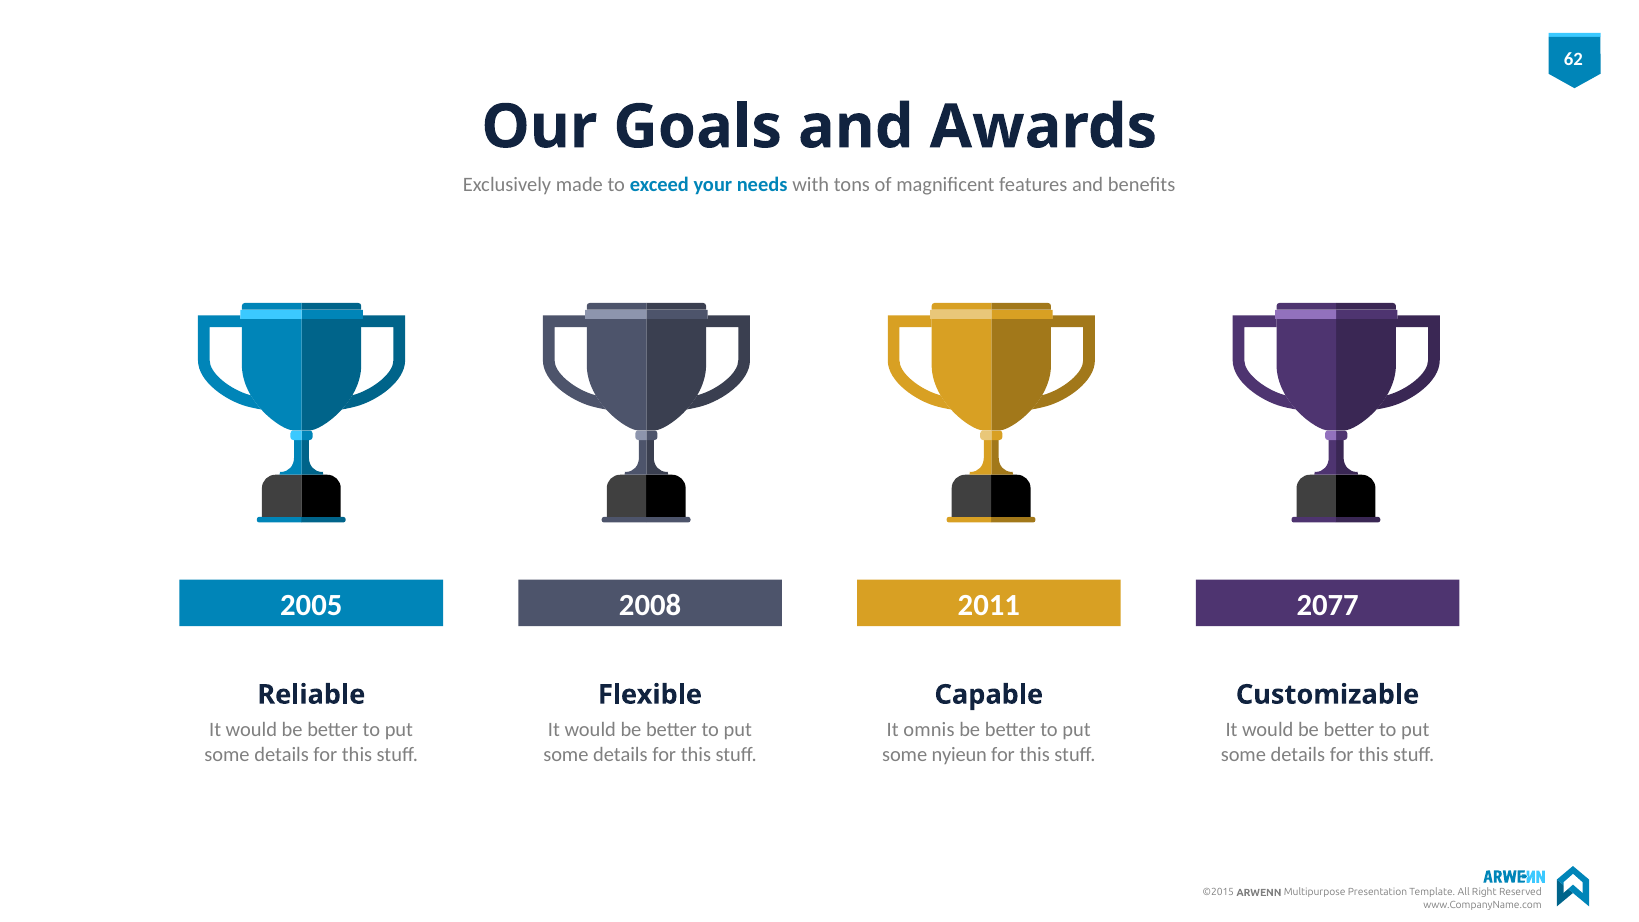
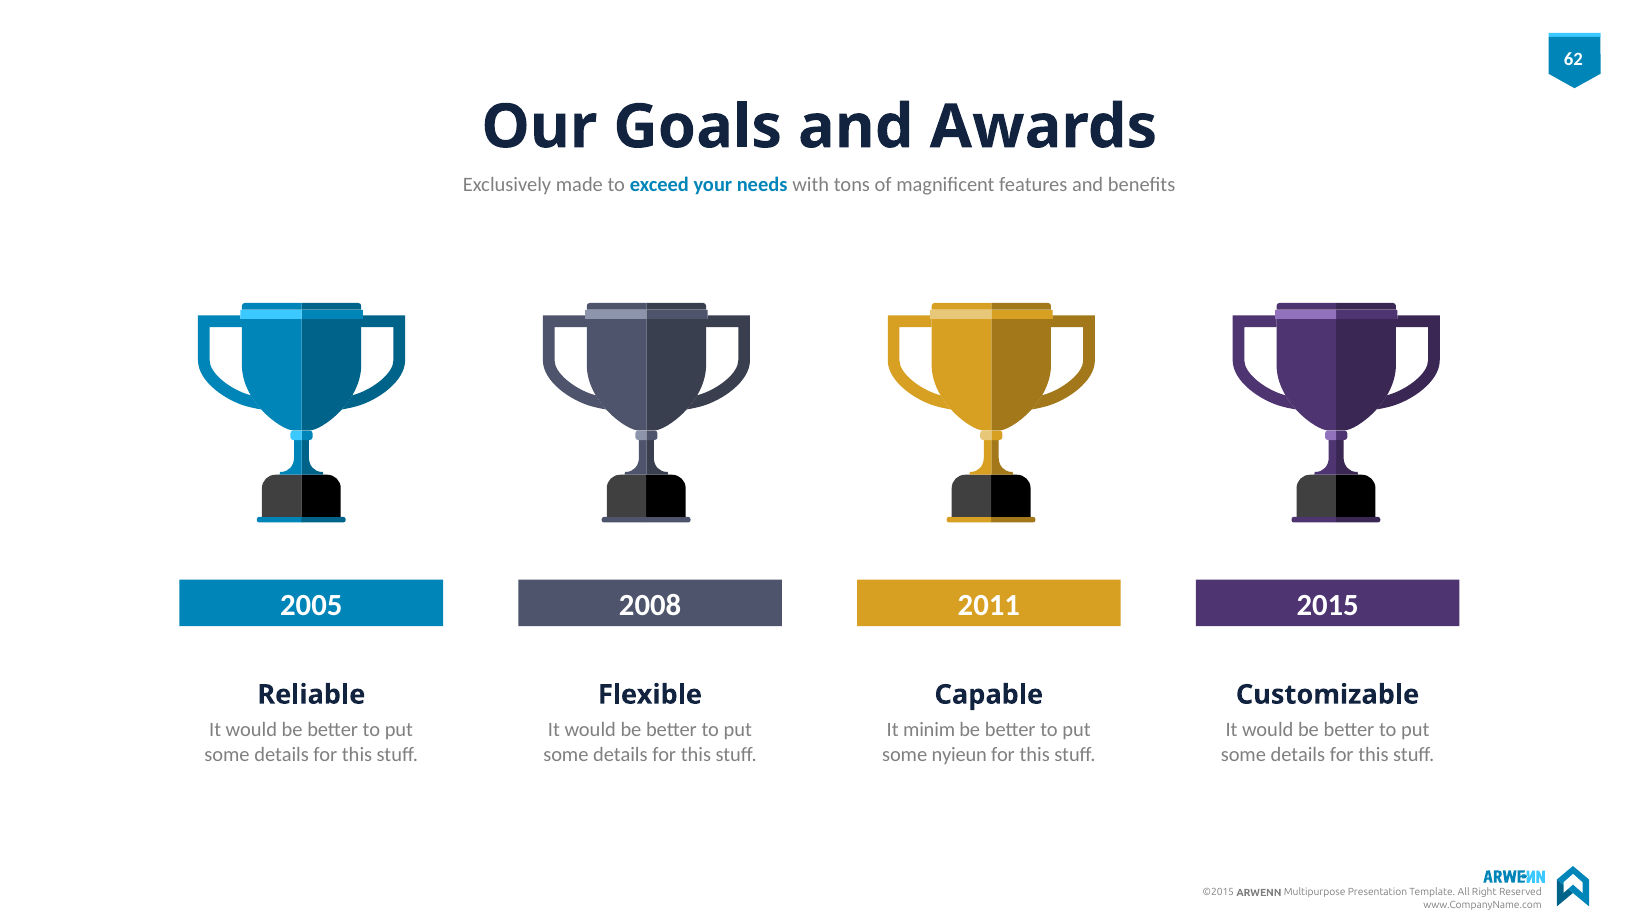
2077: 2077 -> 2015
omnis: omnis -> minim
